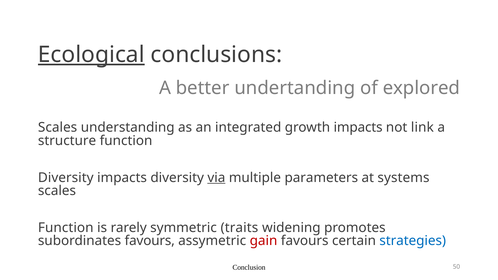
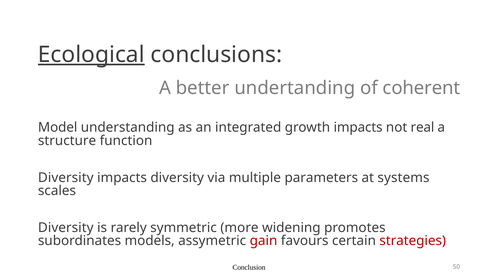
explored: explored -> coherent
Scales at (58, 128): Scales -> Model
link: link -> real
via underline: present -> none
Function at (66, 228): Function -> Diversity
traits: traits -> more
subordinates favours: favours -> models
strategies colour: blue -> red
